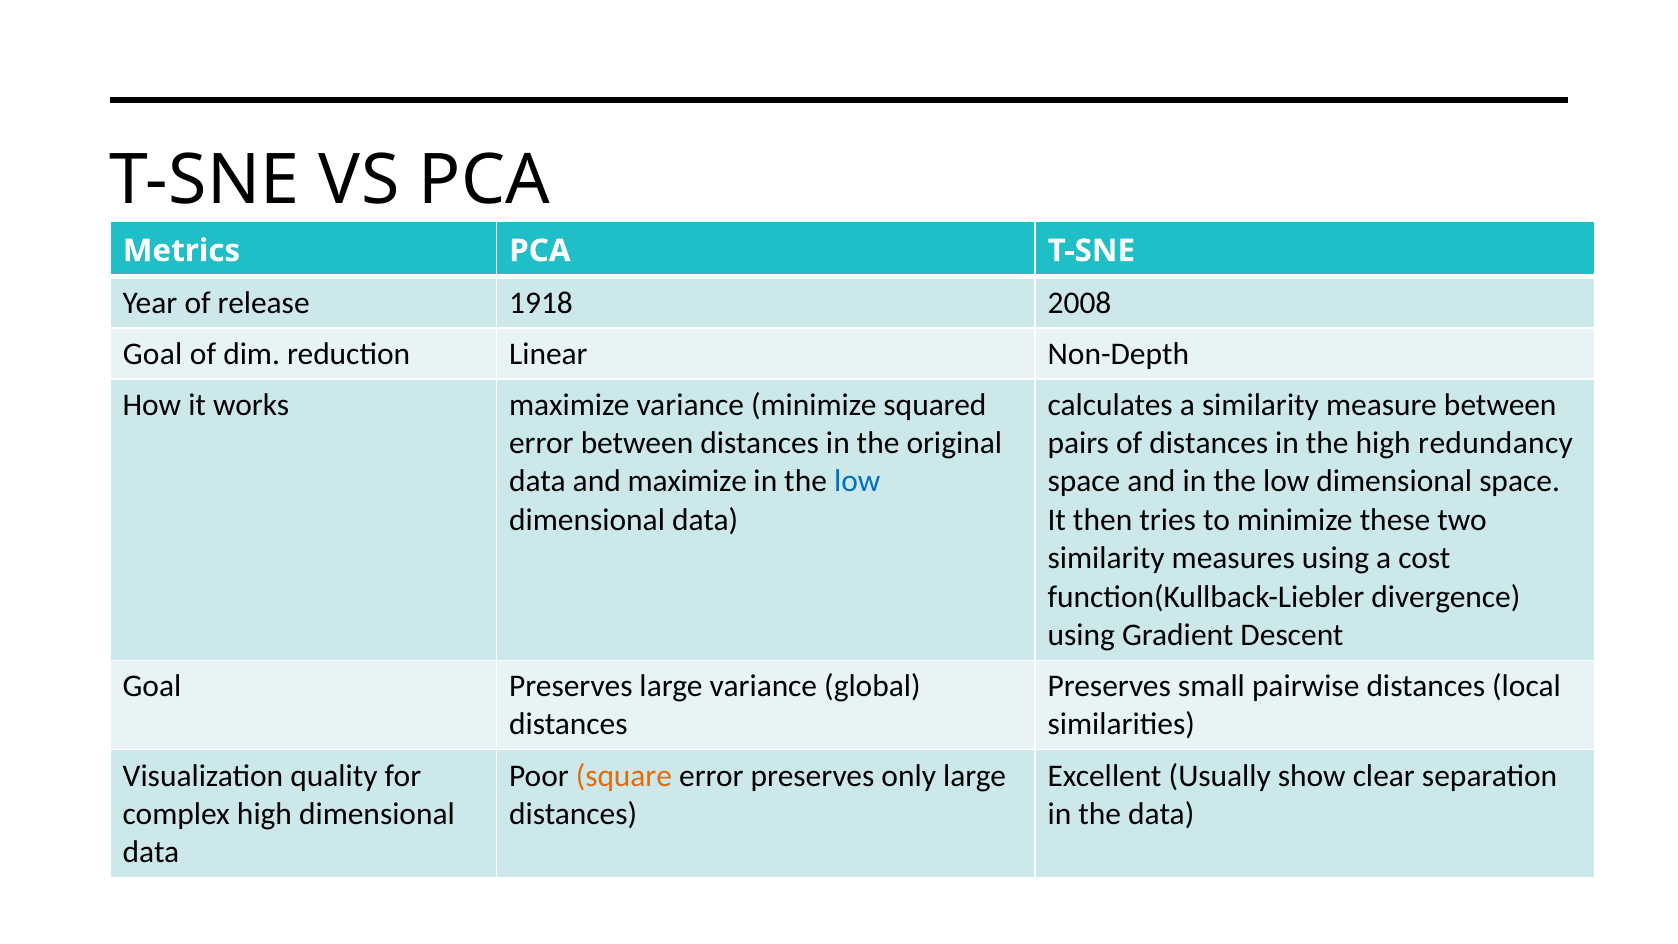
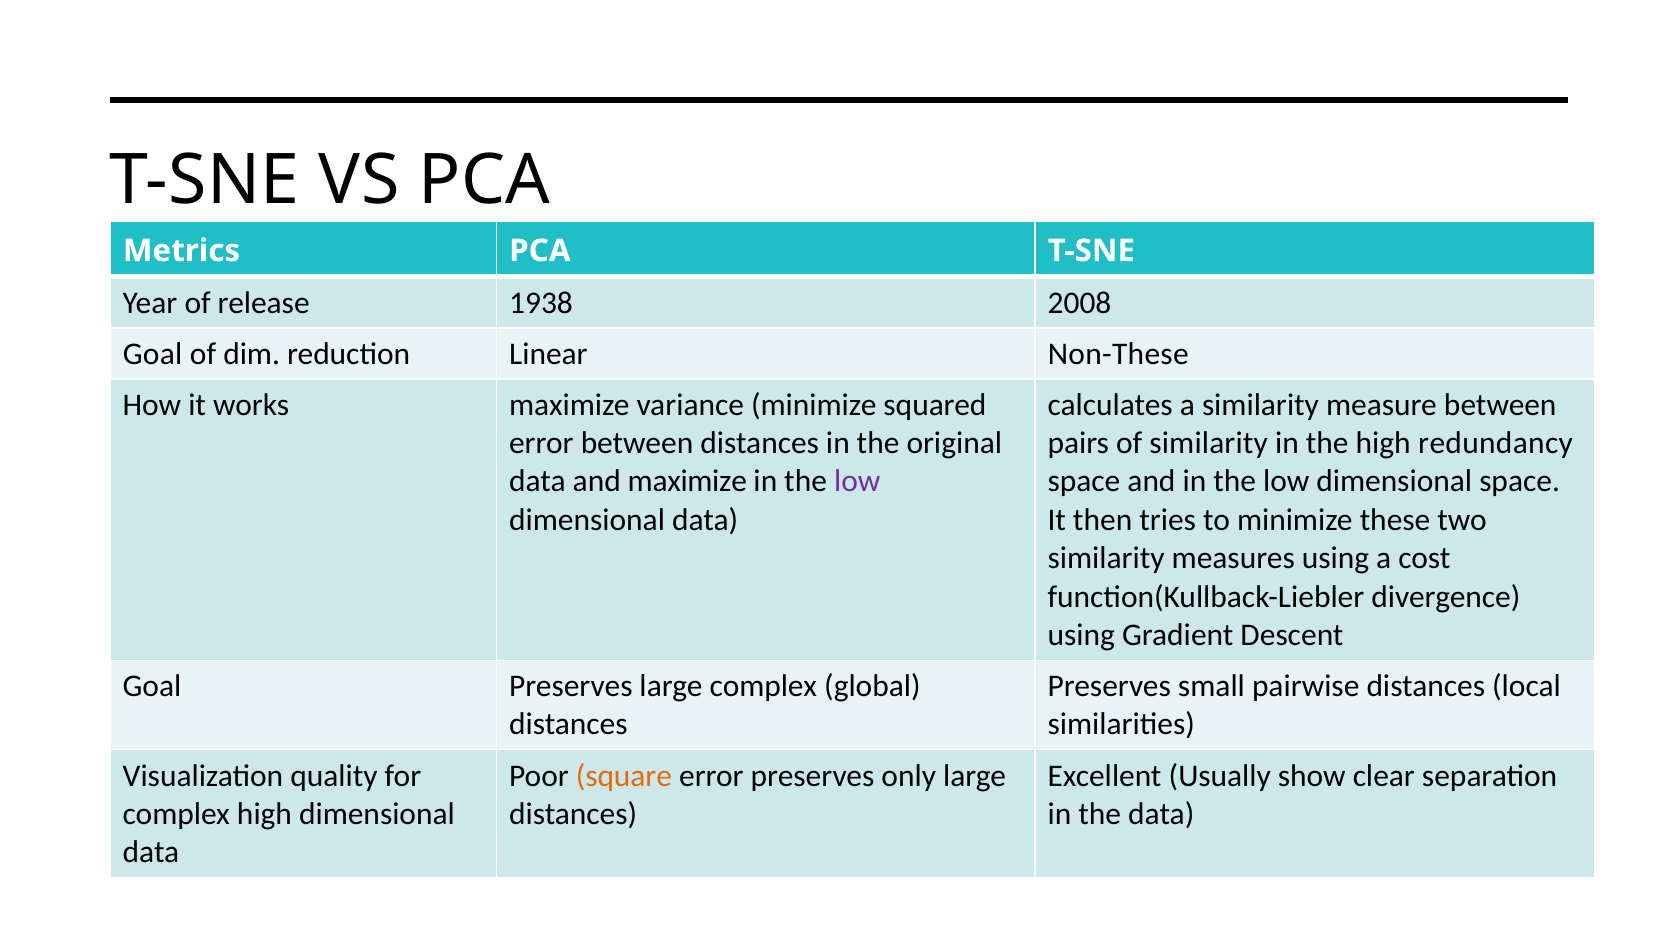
1918: 1918 -> 1938
Non-Depth: Non-Depth -> Non-These
of distances: distances -> similarity
low at (857, 481) colour: blue -> purple
large variance: variance -> complex
